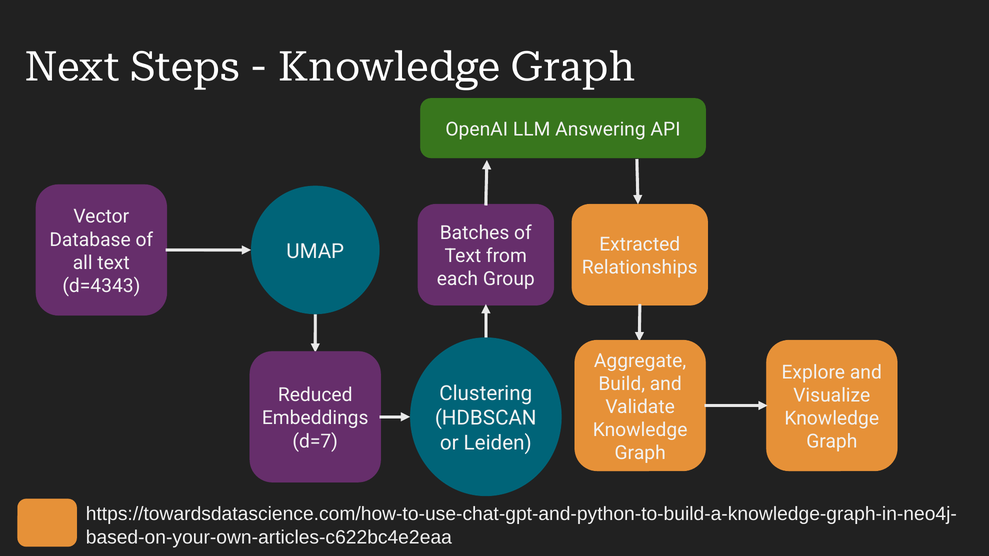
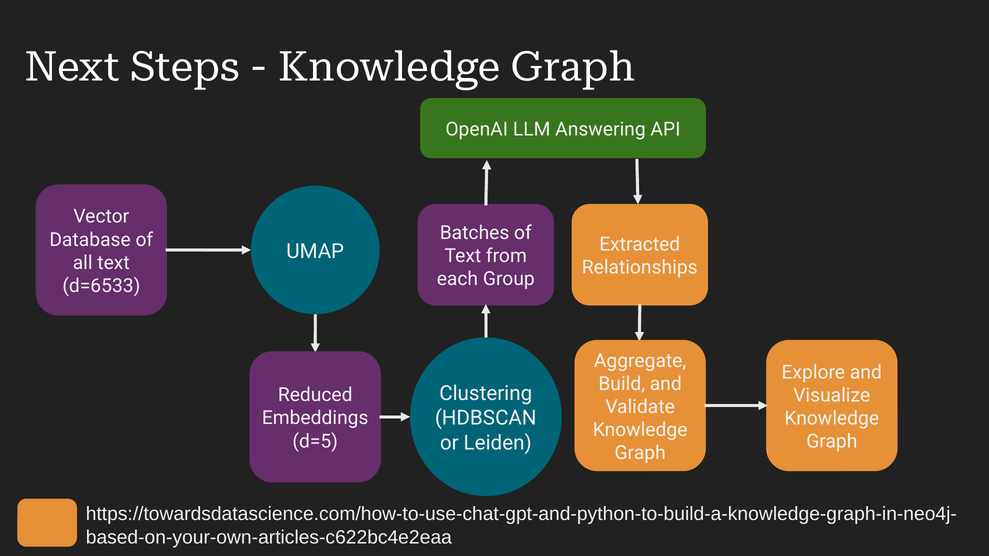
d=4343: d=4343 -> d=6533
d=7: d=7 -> d=5
